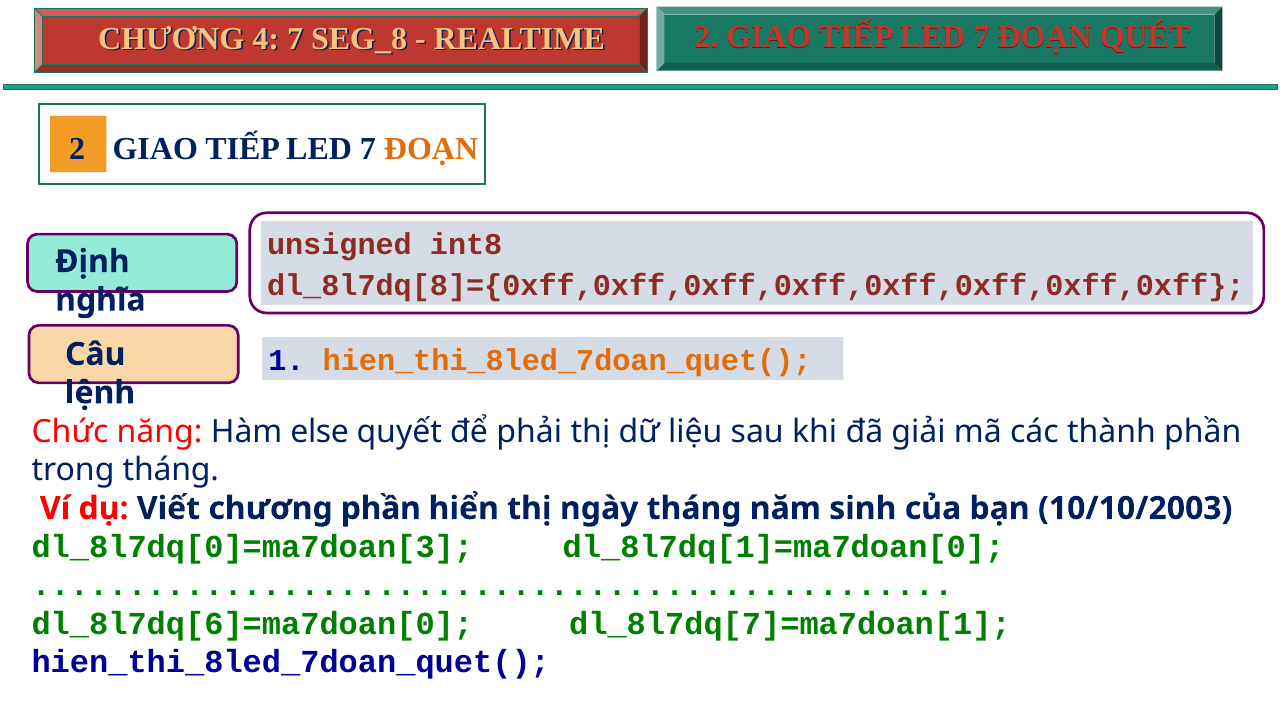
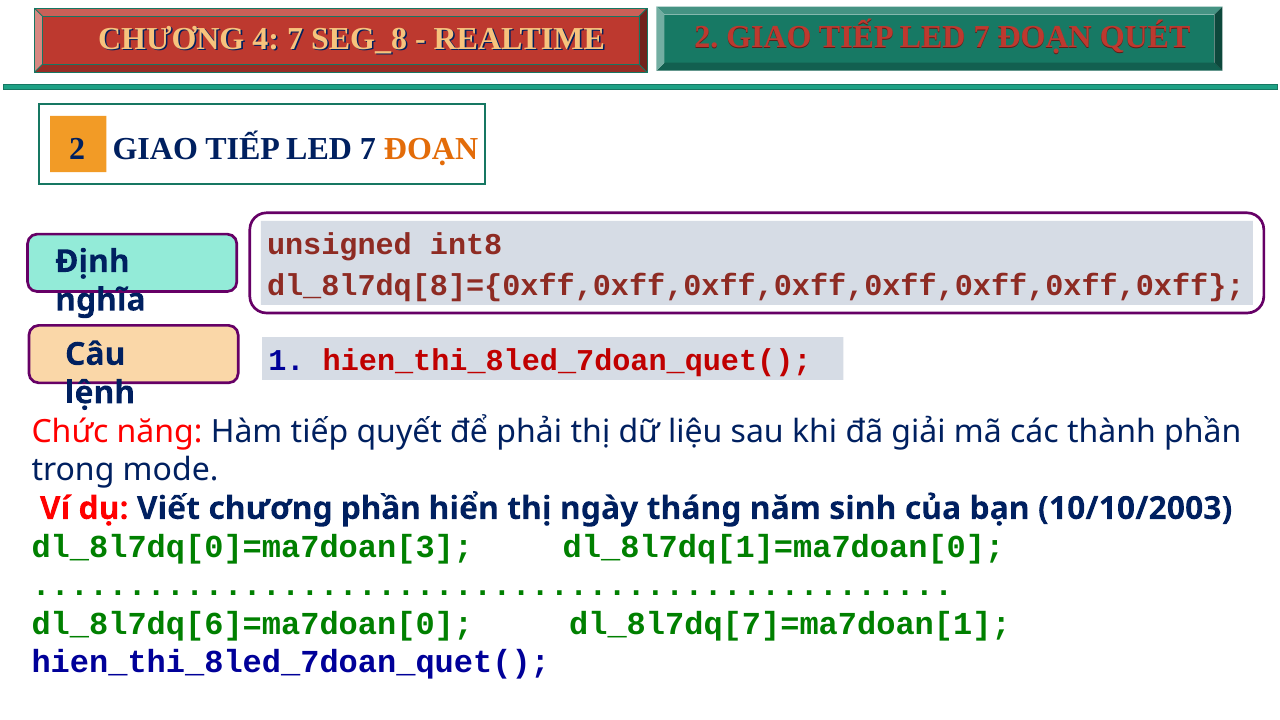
hien_thi_8led_7doan_quet( at (567, 361) colour: orange -> red
Hàm else: else -> tiếp
trong tháng: tháng -> mode
